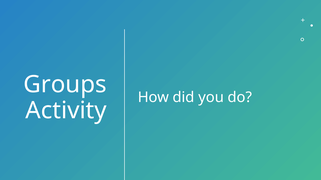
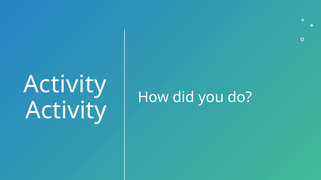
Groups at (65, 85): Groups -> Activity
